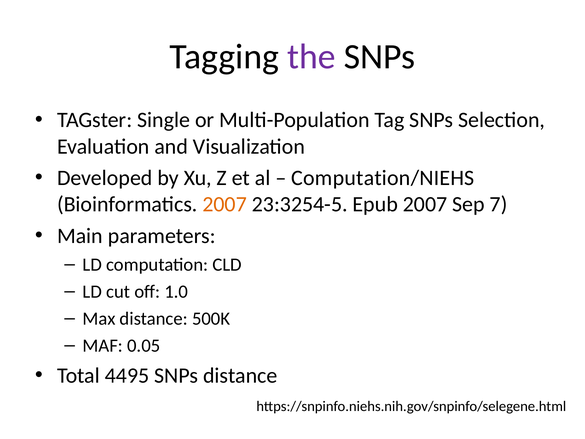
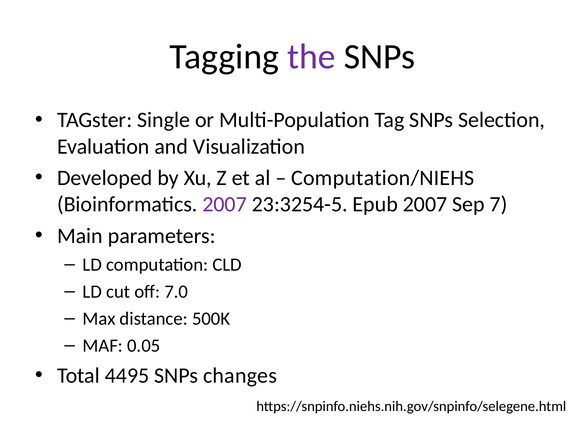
2007 at (225, 204) colour: orange -> purple
1.0: 1.0 -> 7.0
SNPs distance: distance -> changes
